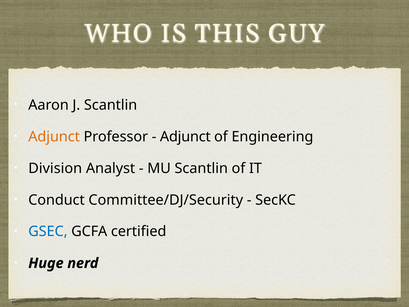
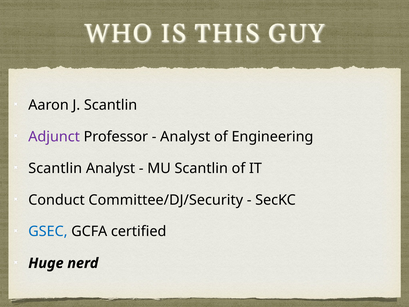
Adjunct at (54, 136) colour: orange -> purple
Adjunct at (185, 136): Adjunct -> Analyst
Division at (55, 168): Division -> Scantlin
